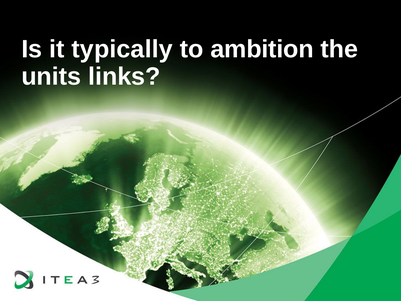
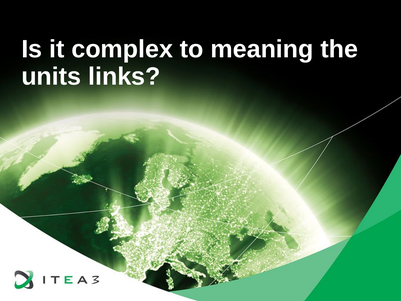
typically: typically -> complex
ambition: ambition -> meaning
